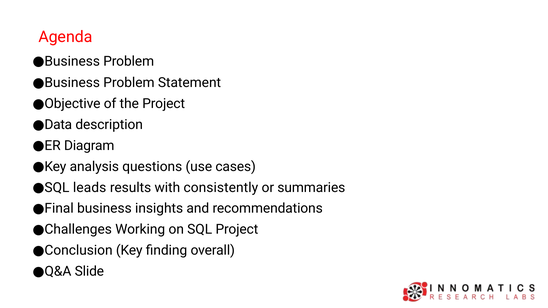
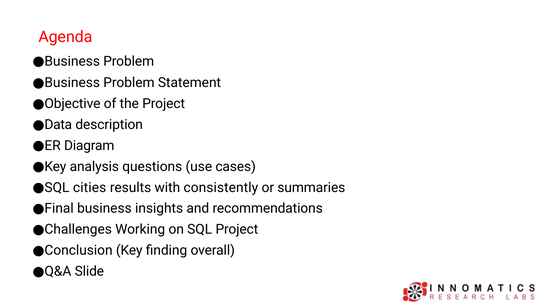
leads: leads -> cities
